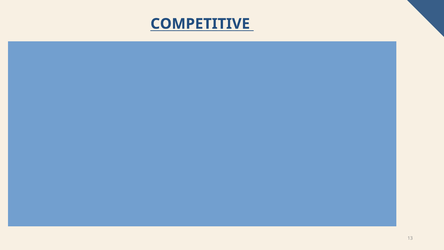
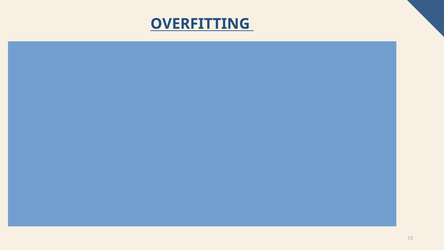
COMPETITIVE: COMPETITIVE -> OVERFITTING
